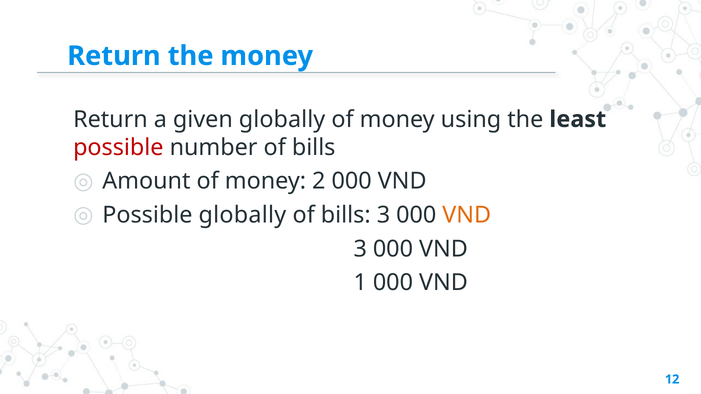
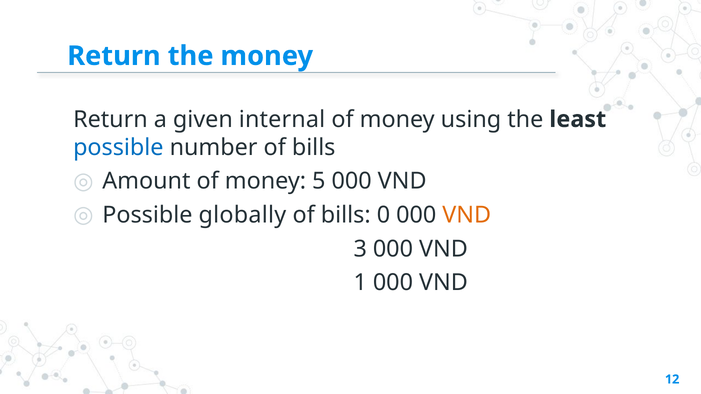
given globally: globally -> internal
possible at (118, 147) colour: red -> blue
2: 2 -> 5
bills 3: 3 -> 0
